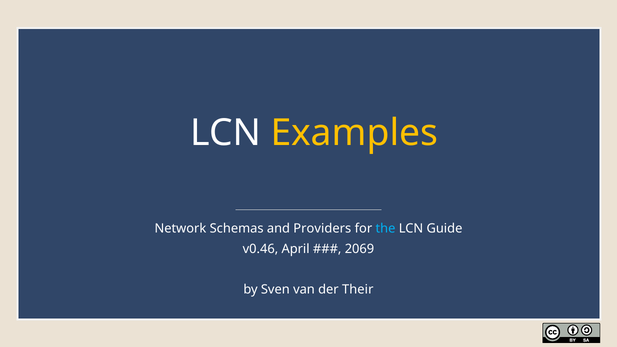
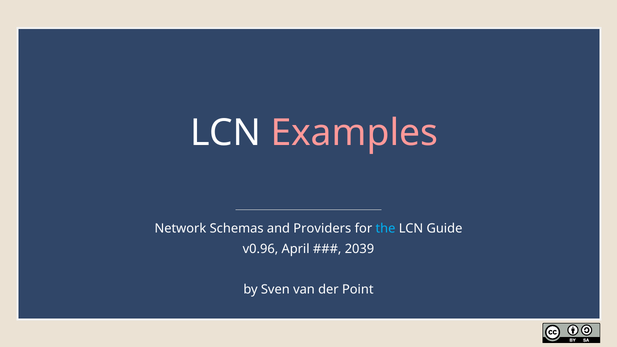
Examples colour: yellow -> pink
v0.46: v0.46 -> v0.96
2069: 2069 -> 2039
Their: Their -> Point
